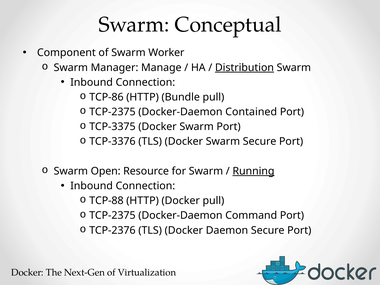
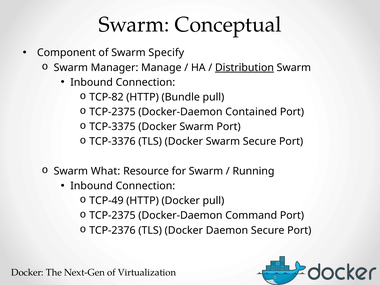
Worker: Worker -> Specify
TCP-86: TCP-86 -> TCP-82
Open: Open -> What
Running underline: present -> none
TCP-88: TCP-88 -> TCP-49
